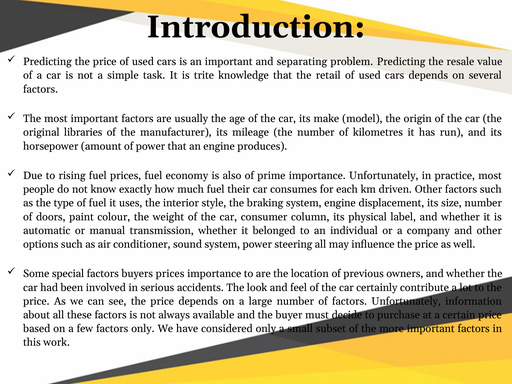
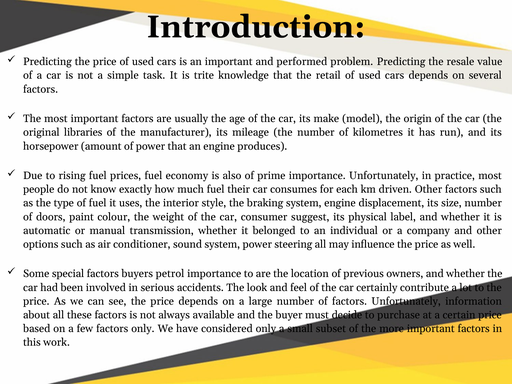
separating: separating -> performed
column: column -> suggest
buyers prices: prices -> petrol
